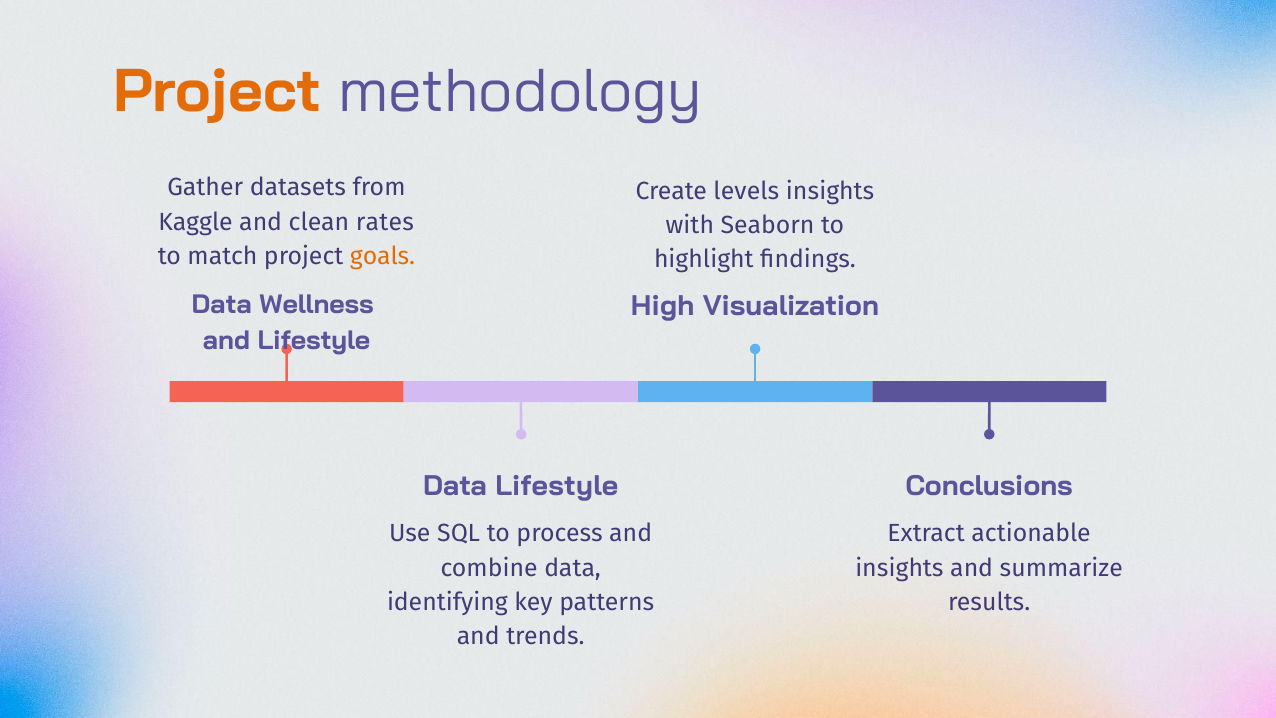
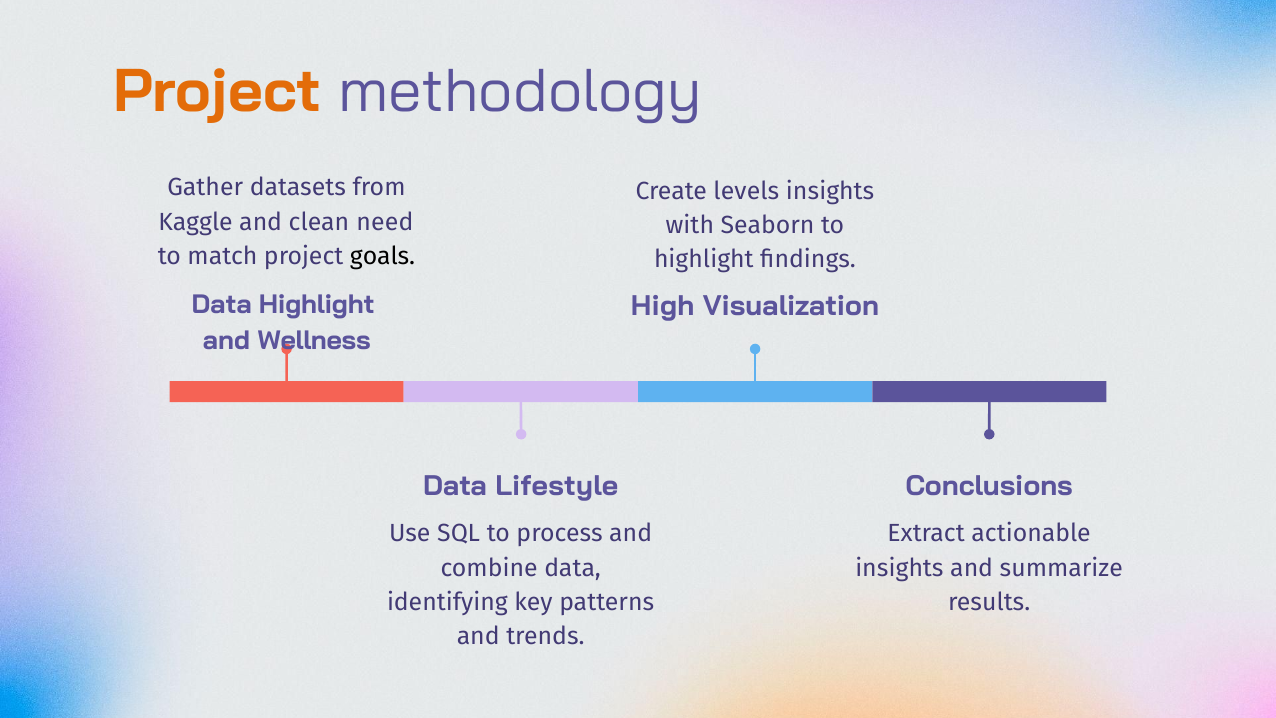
rates: rates -> need
goals colour: orange -> black
Data Wellness: Wellness -> Highlight
and Lifestyle: Lifestyle -> Wellness
